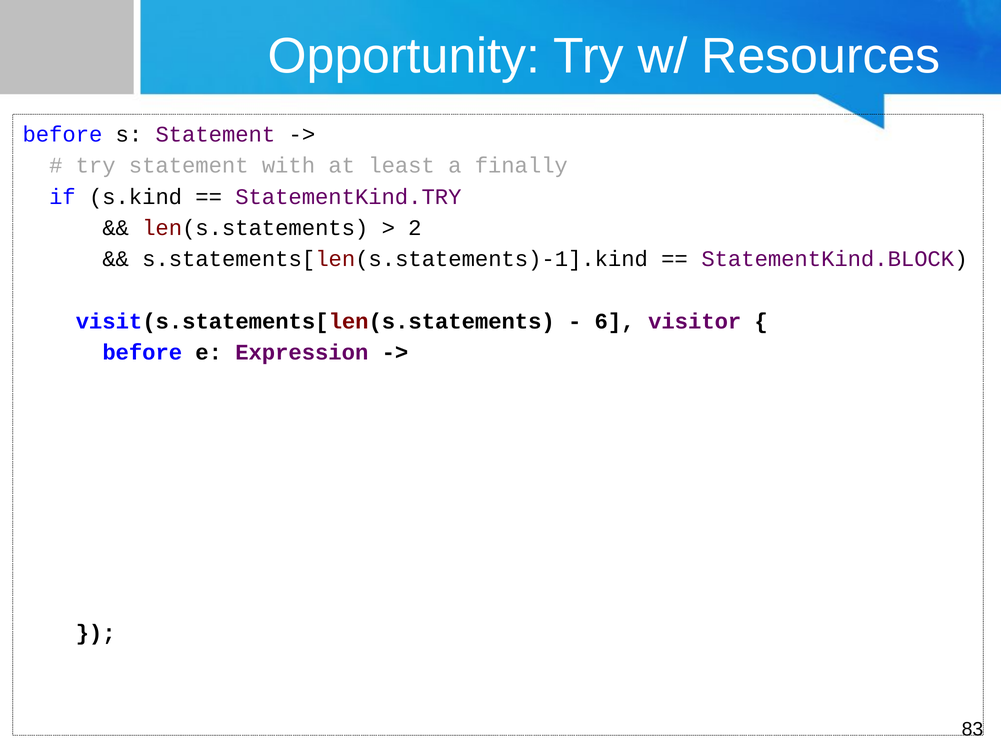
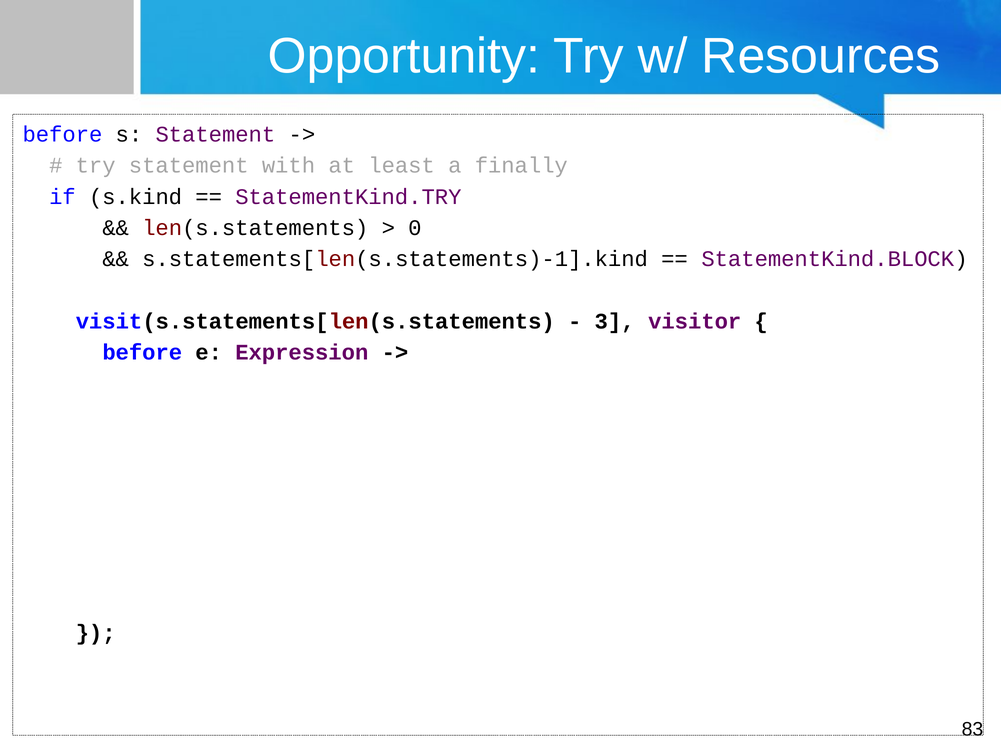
2: 2 -> 0
6: 6 -> 3
